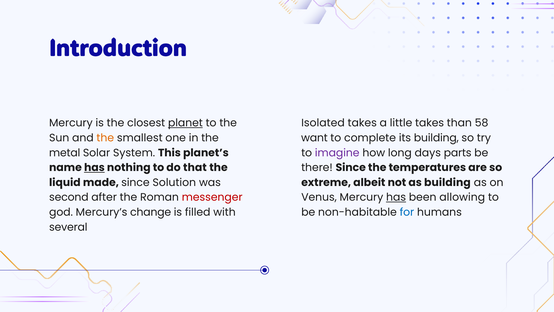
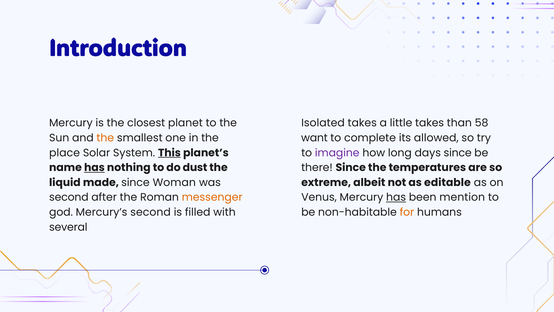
planet underline: present -> none
its building: building -> allowed
metal: metal -> place
This underline: none -> present
days parts: parts -> since
that: that -> dust
Solution: Solution -> Woman
as building: building -> editable
messenger colour: red -> orange
allowing: allowing -> mention
Mercury’s change: change -> second
for colour: blue -> orange
